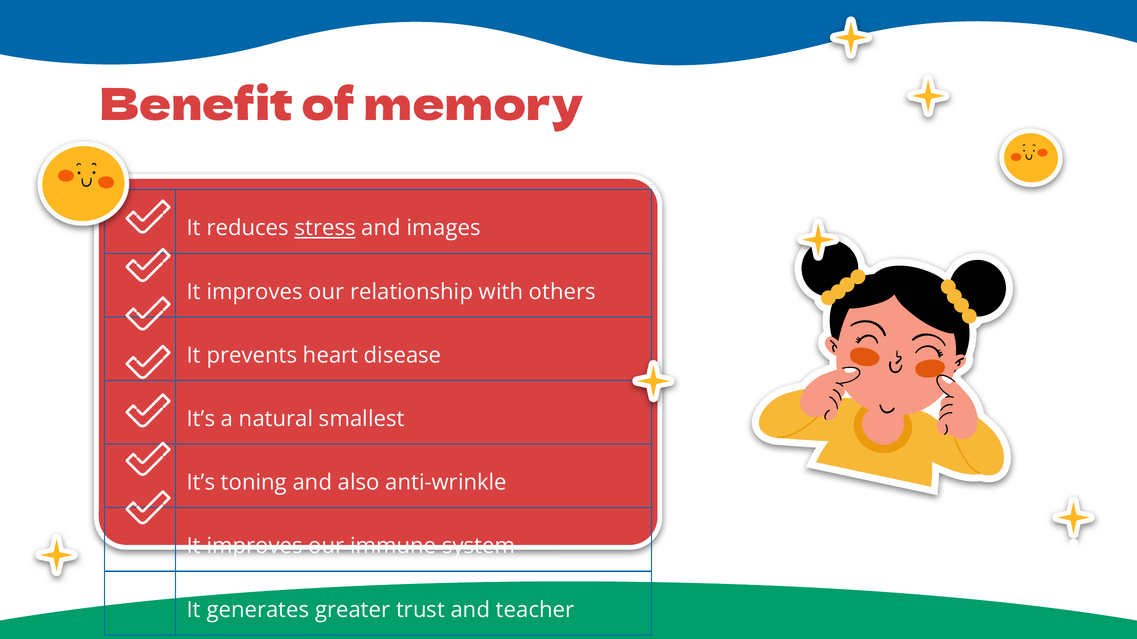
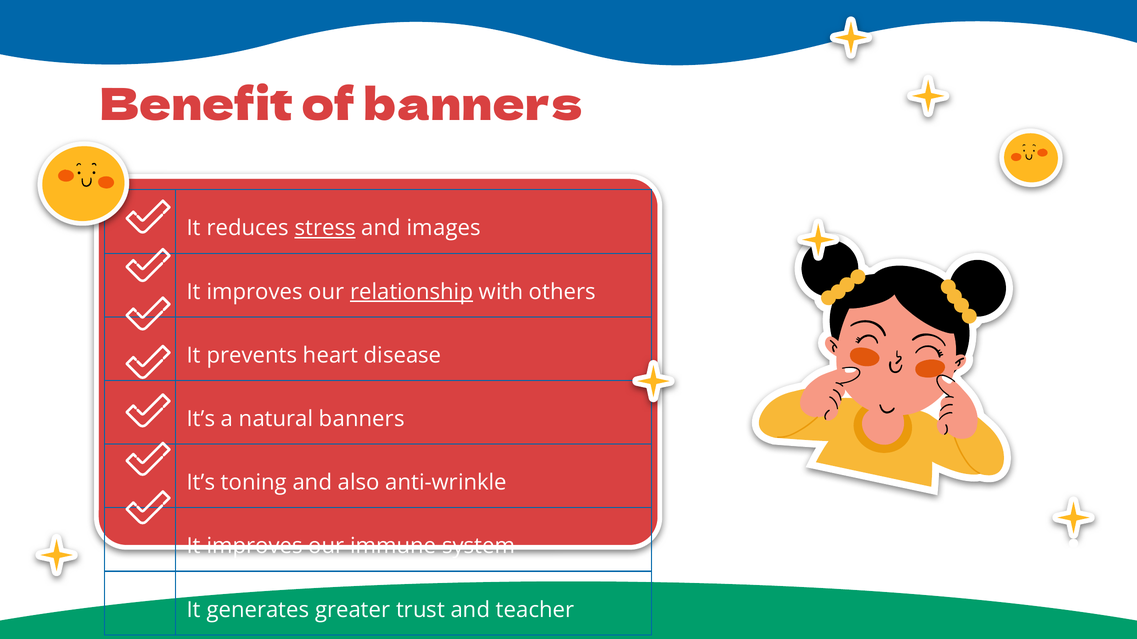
of memory: memory -> banners
relationship underline: none -> present
natural smallest: smallest -> banners
